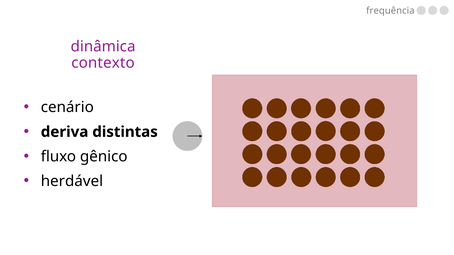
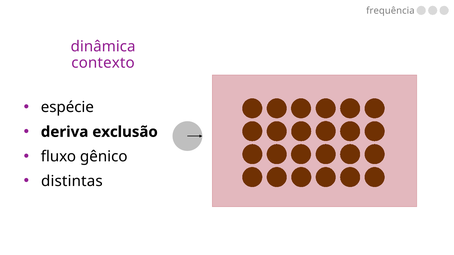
cenário: cenário -> espécie
distintas: distintas -> exclusão
herdável: herdável -> distintas
